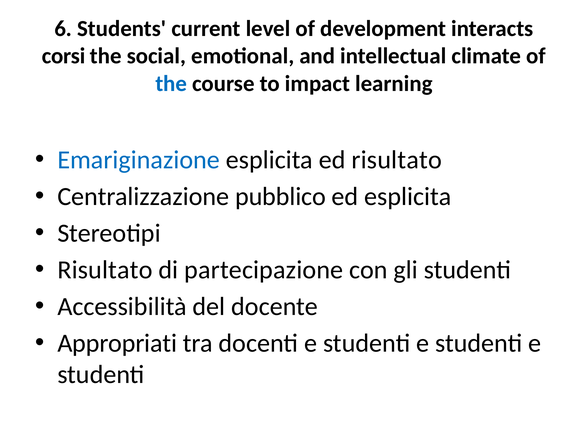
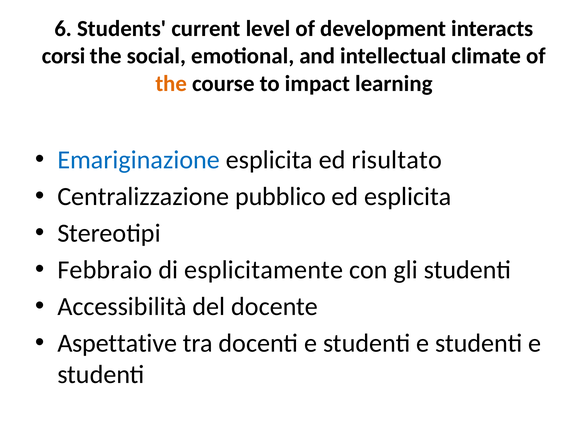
the at (171, 83) colour: blue -> orange
Risultato at (105, 270): Risultato -> Febbraio
partecipazione: partecipazione -> esplicitamente
Appropriati: Appropriati -> Aspettative
